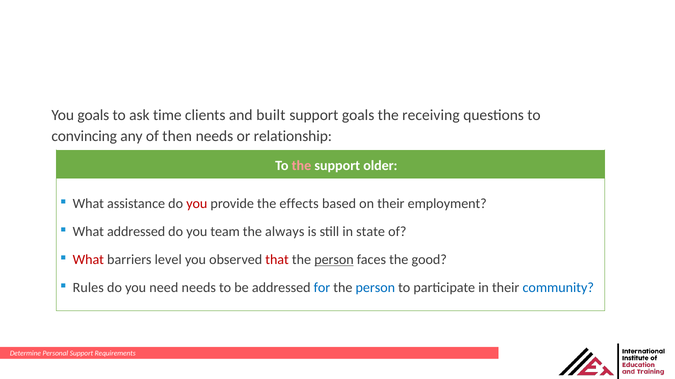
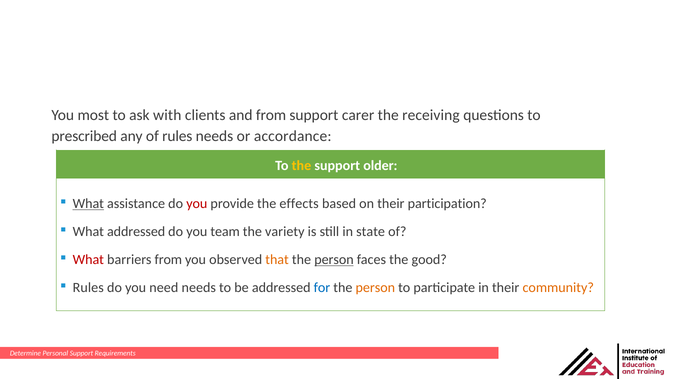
You goals: goals -> most
time: time -> with
and built: built -> from
support goals: goals -> carer
convincing: convincing -> prescribed
of then: then -> rules
relationship: relationship -> accordance
the at (301, 166) colour: pink -> yellow
What at (88, 204) underline: none -> present
employment: employment -> participation
always: always -> variety
barriers level: level -> from
that colour: red -> orange
person at (375, 288) colour: blue -> orange
community colour: blue -> orange
